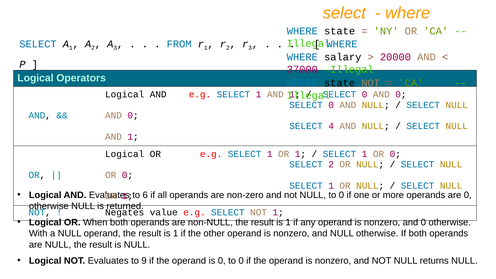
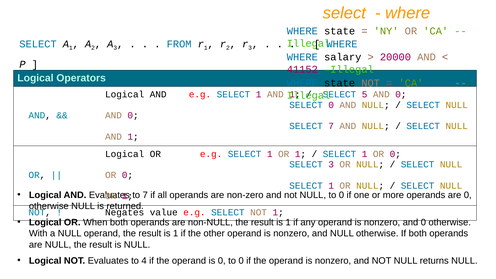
37000: 37000 -> 41152
0 at (365, 94): 0 -> 5
SELECT 4: 4 -> 7
SELECT 2: 2 -> 3
to 6: 6 -> 7
9: 9 -> 4
